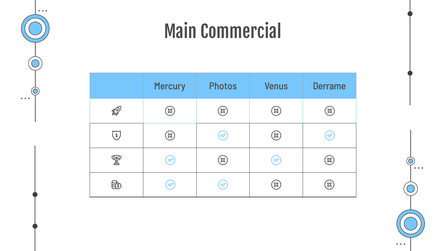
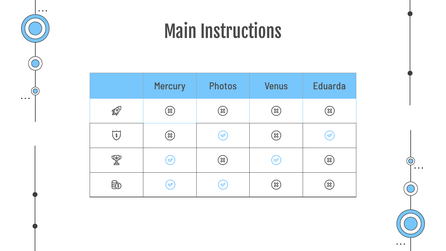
Commercial: Commercial -> Instructions
Derrame: Derrame -> Eduarda
